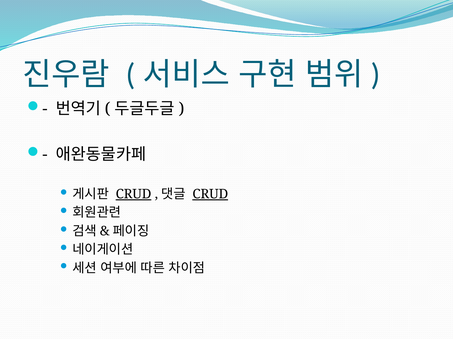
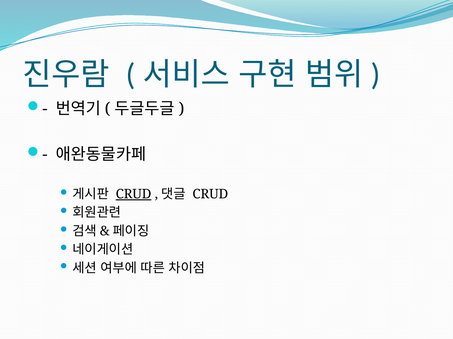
CRUD at (210, 195) underline: present -> none
